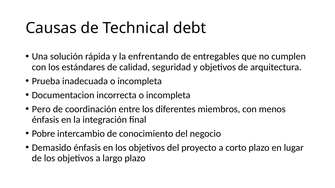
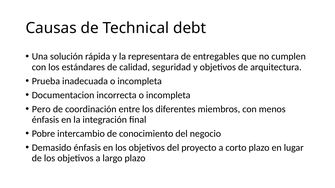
enfrentando: enfrentando -> representara
